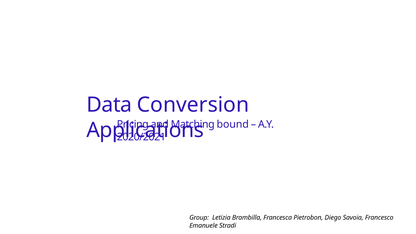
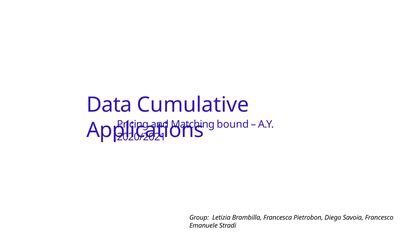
Conversion: Conversion -> Cumulative
